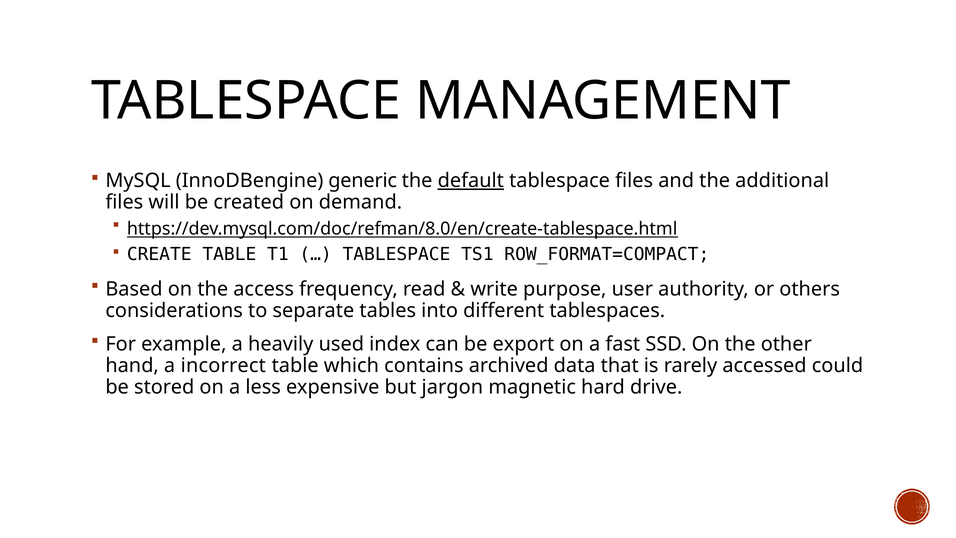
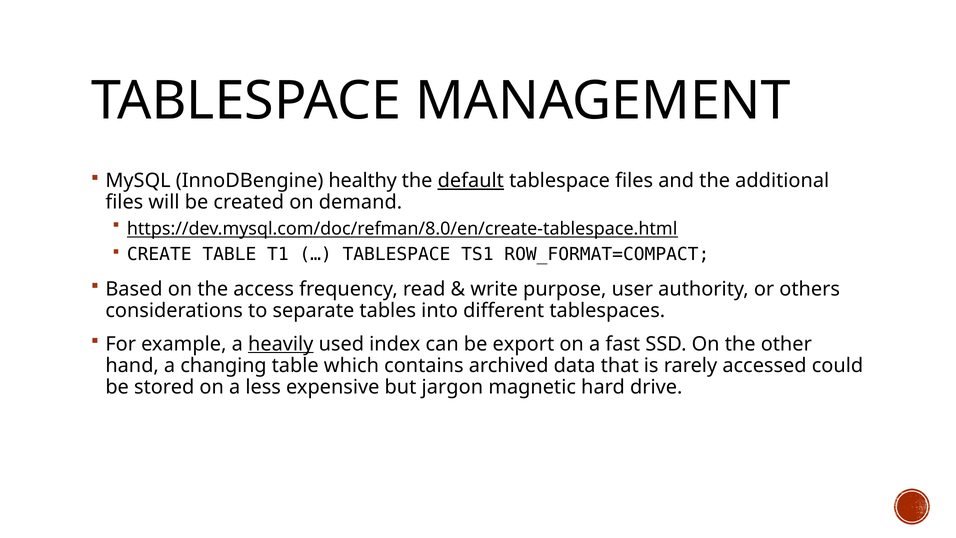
generic: generic -> healthy
heavily underline: none -> present
incorrect: incorrect -> changing
